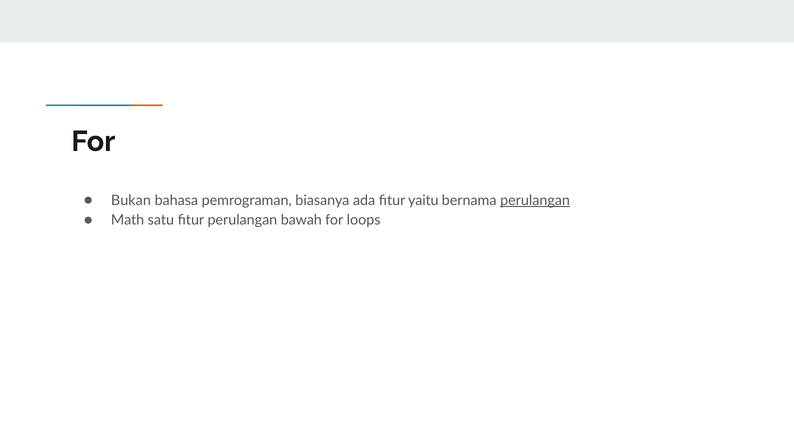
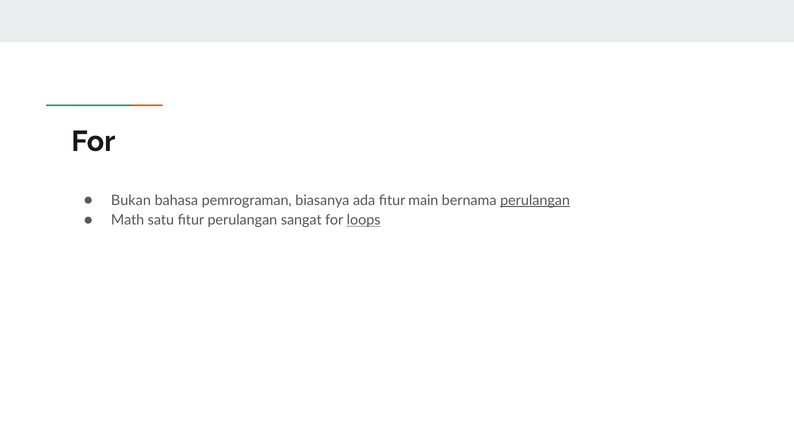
yaitu: yaitu -> main
bawah: bawah -> sangat
loops underline: none -> present
